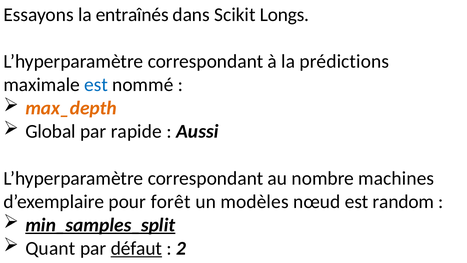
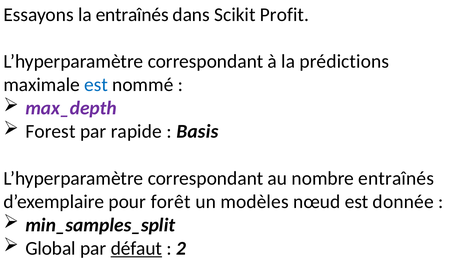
Longs: Longs -> Profit
max_depth colour: orange -> purple
Global: Global -> Forest
Aussi: Aussi -> Basis
nombre machines: machines -> entraînés
random: random -> donnée
min_samples_split underline: present -> none
Quant: Quant -> Global
